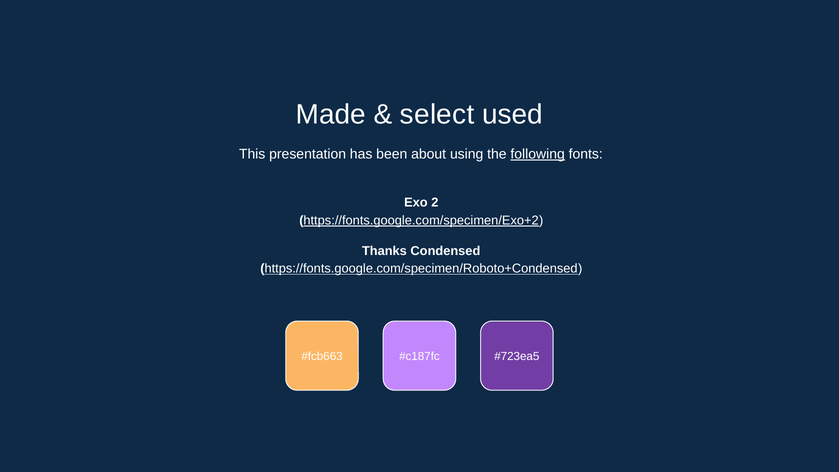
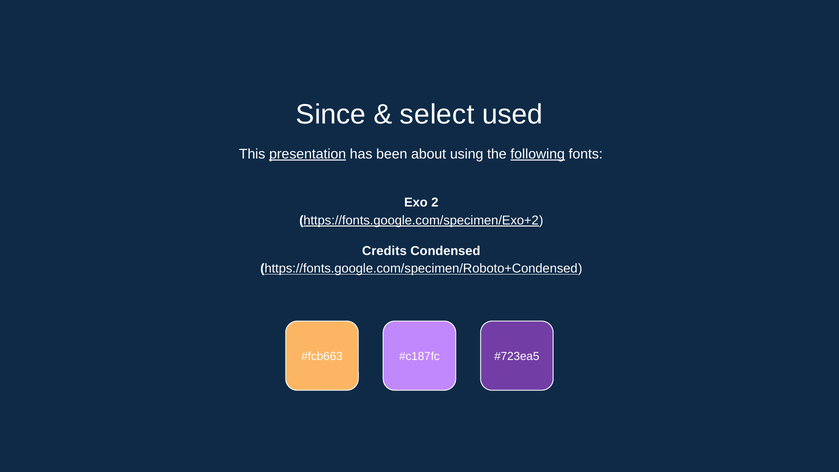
Made: Made -> Since
presentation underline: none -> present
Thanks: Thanks -> Credits
